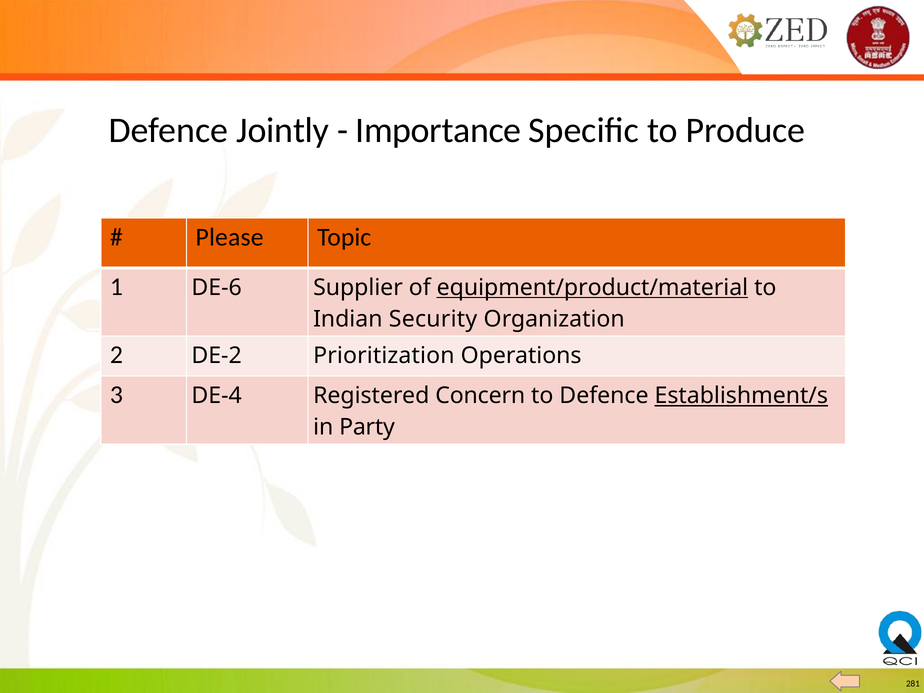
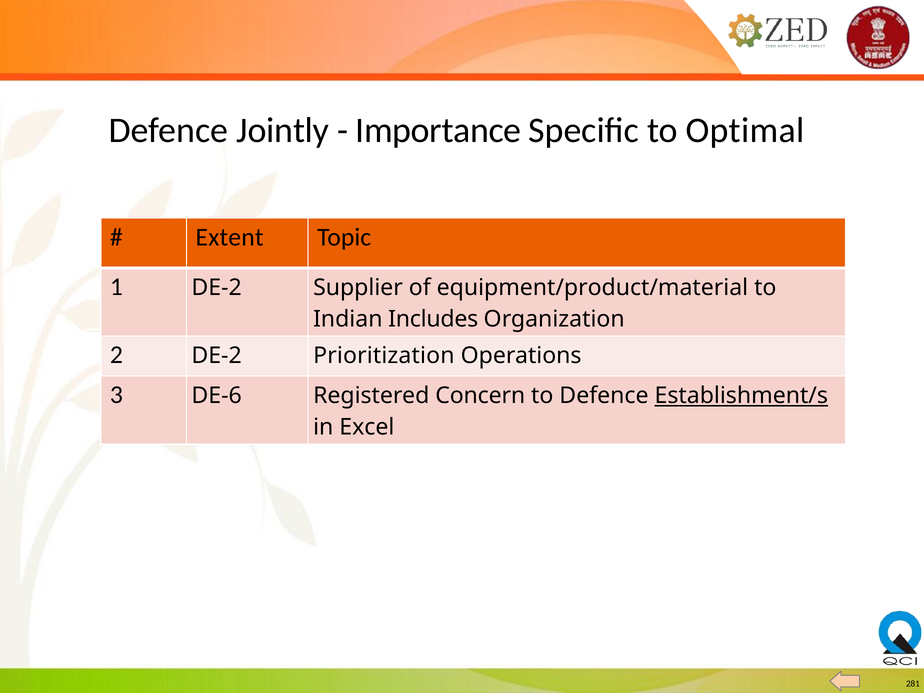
Produce: Produce -> Optimal
Please: Please -> Extent
1 DE-6: DE-6 -> DE-2
equipment/product/material underline: present -> none
Security: Security -> Includes
DE-4: DE-4 -> DE-6
Party: Party -> Excel
